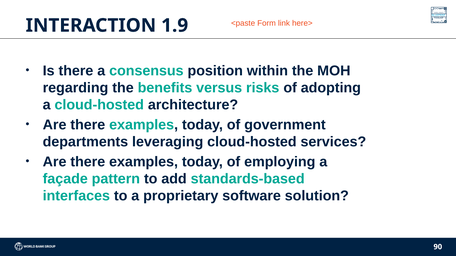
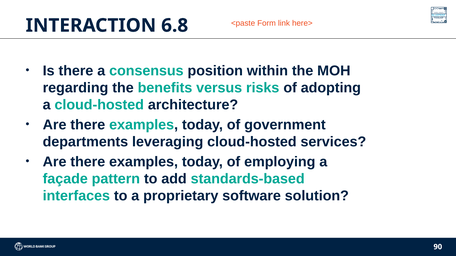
1.9: 1.9 -> 6.8
